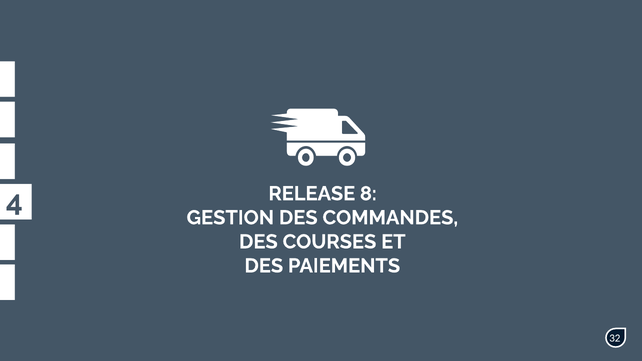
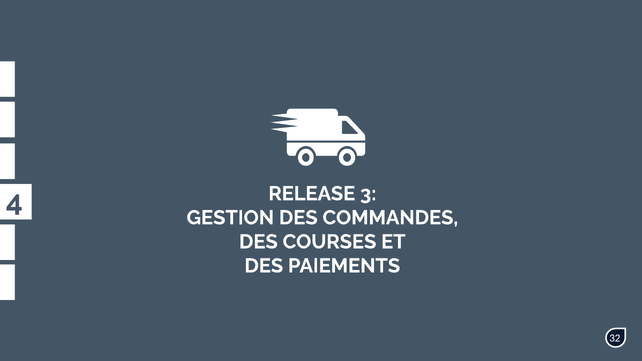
8: 8 -> 3
